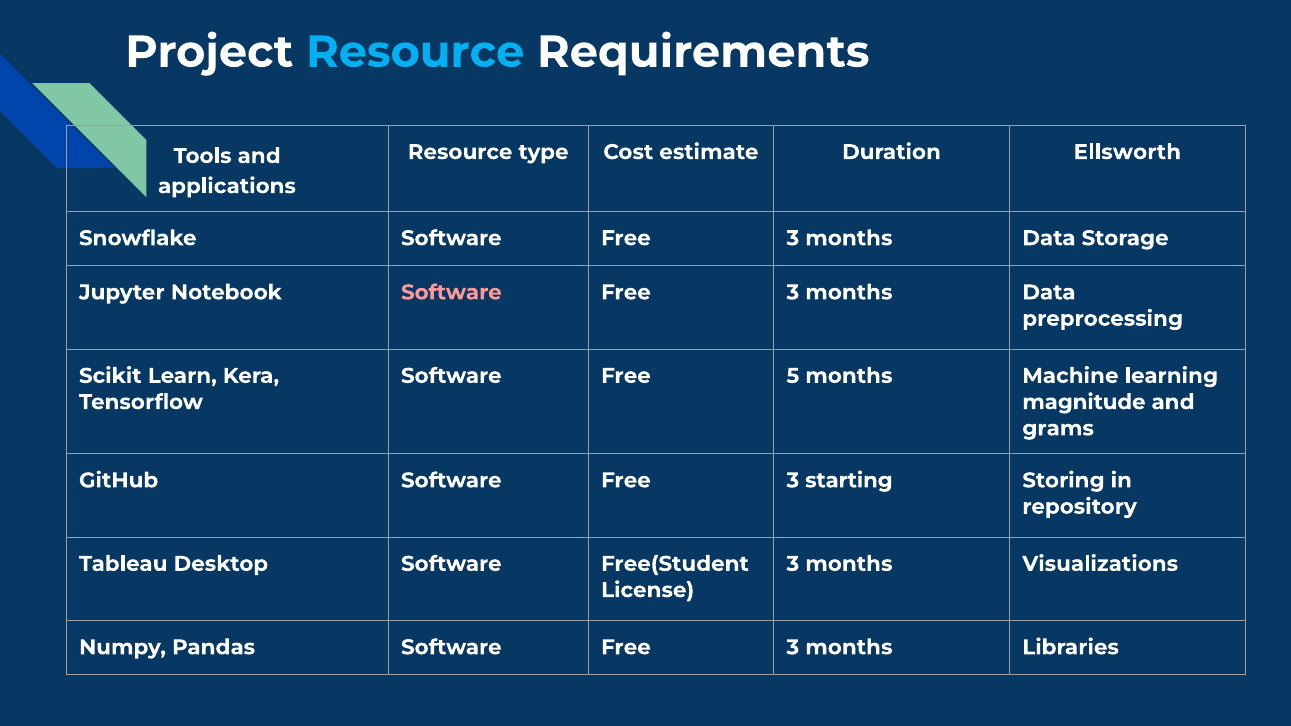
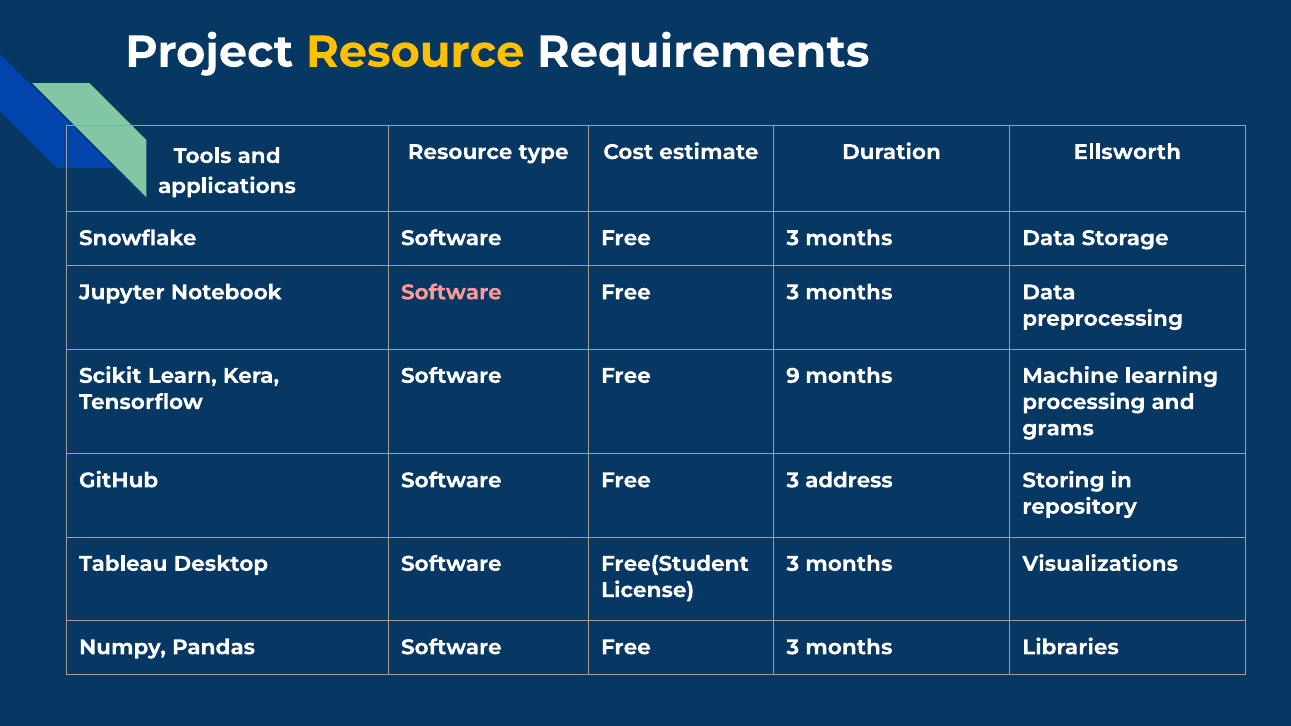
Resource at (415, 52) colour: light blue -> yellow
5: 5 -> 9
magnitude: magnitude -> processing
starting: starting -> address
